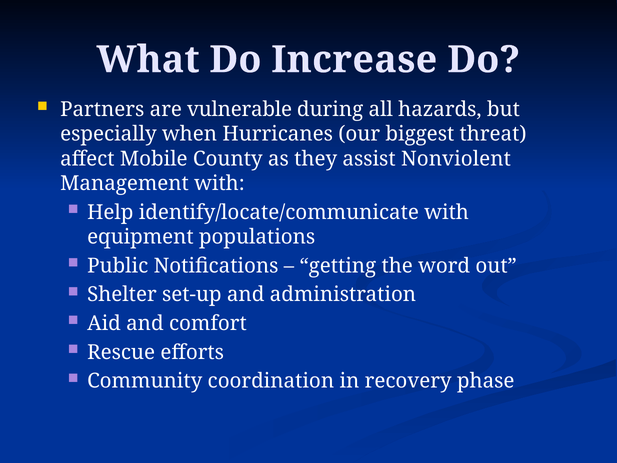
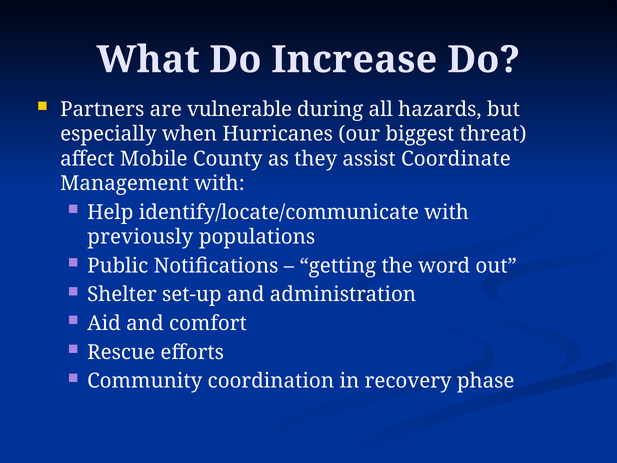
Nonviolent: Nonviolent -> Coordinate
equipment: equipment -> previously
